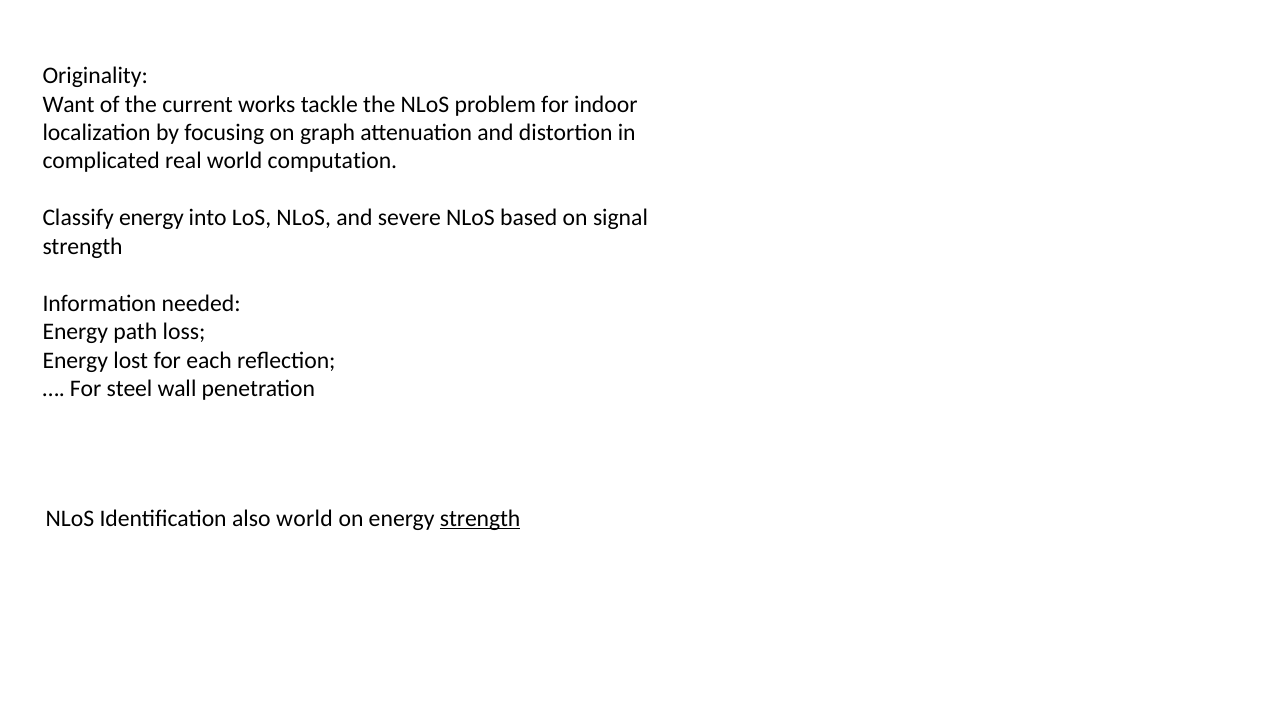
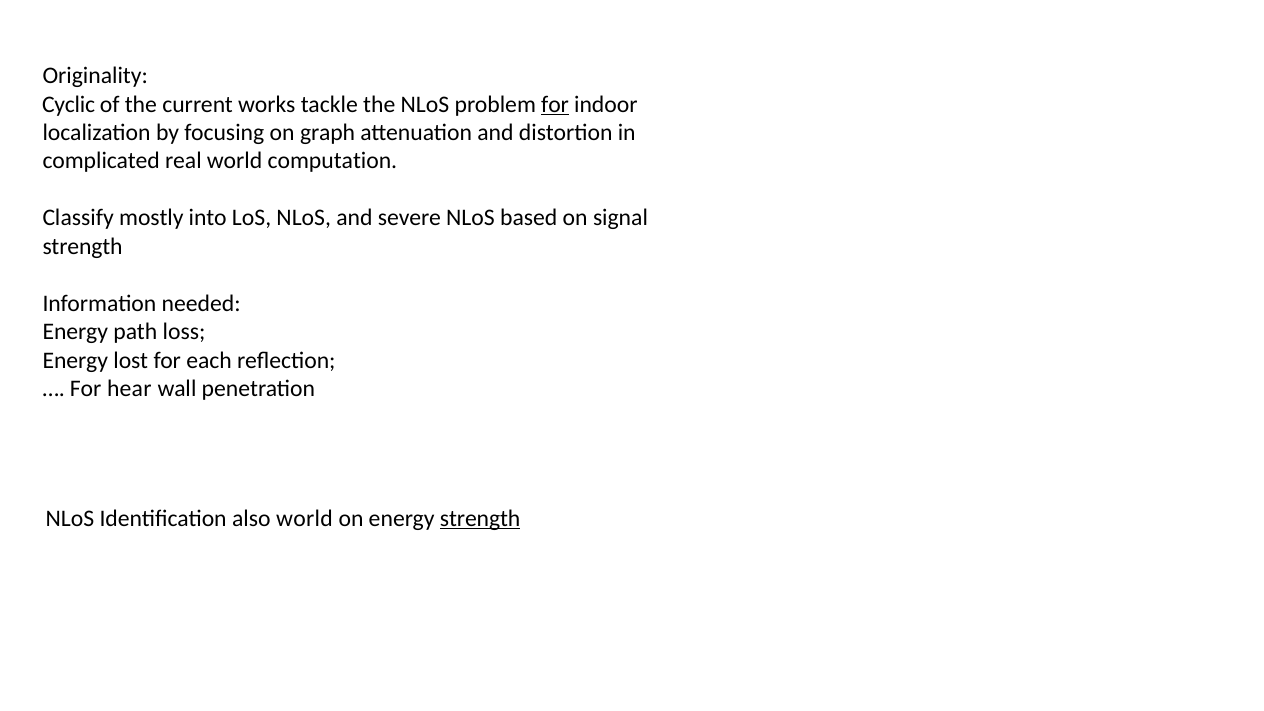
Want: Want -> Cyclic
for at (555, 104) underline: none -> present
Classify energy: energy -> mostly
steel: steel -> hear
